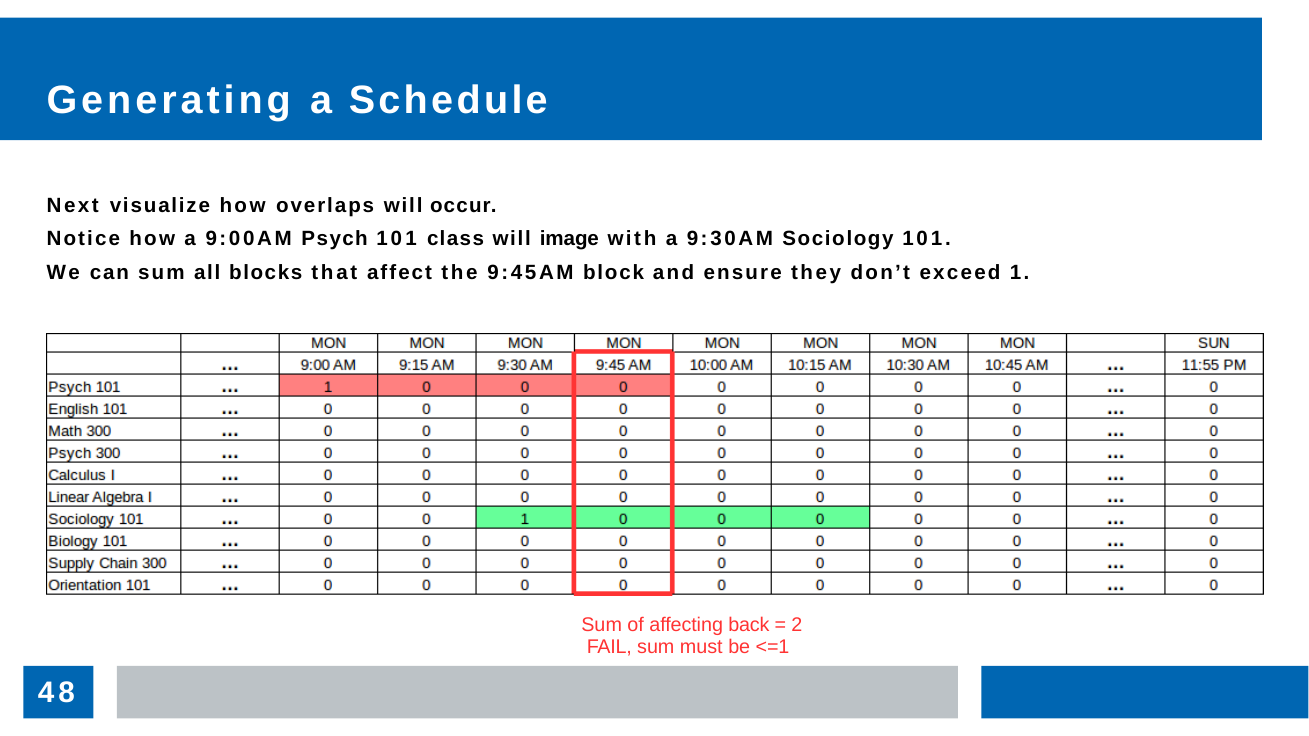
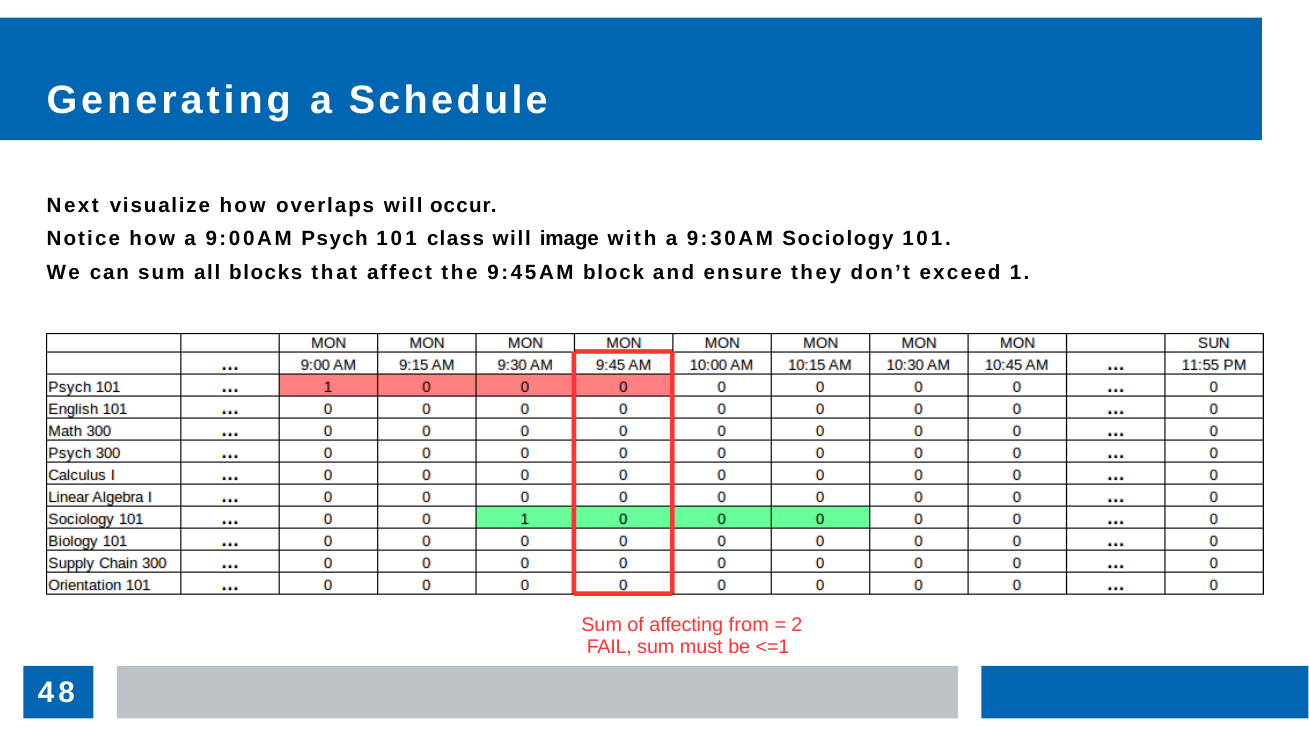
back: back -> from
